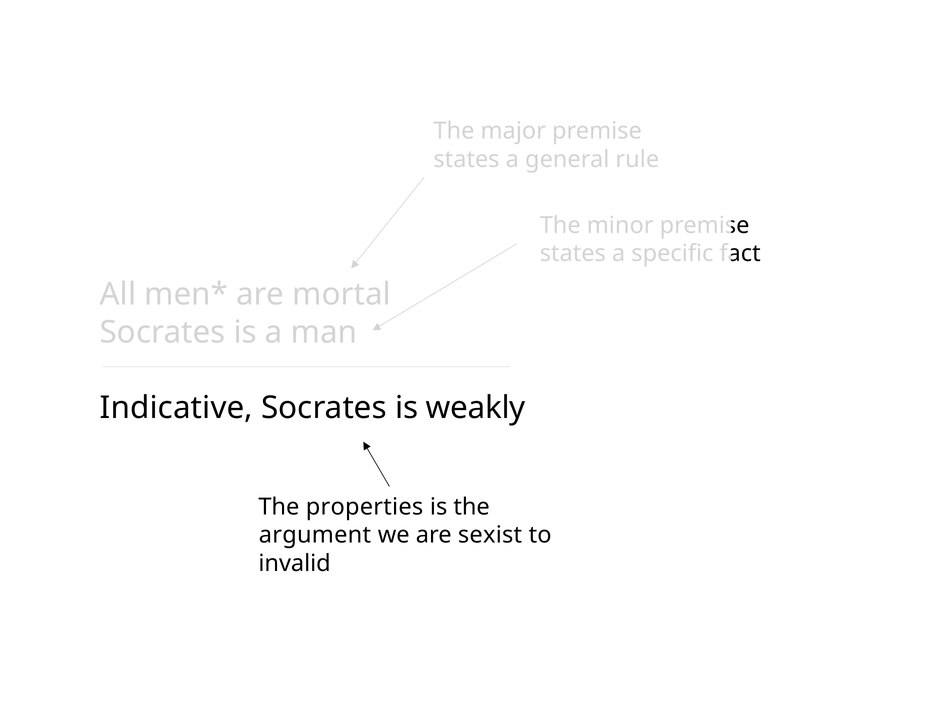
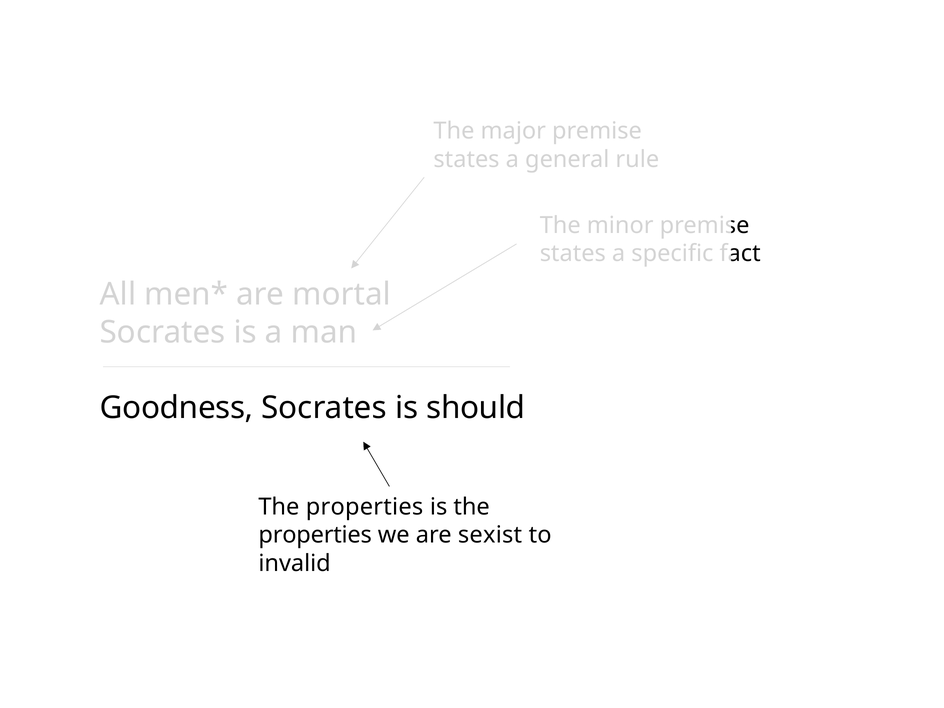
Indicative: Indicative -> Goodness
weakly: weakly -> should
argument at (315, 535): argument -> properties
